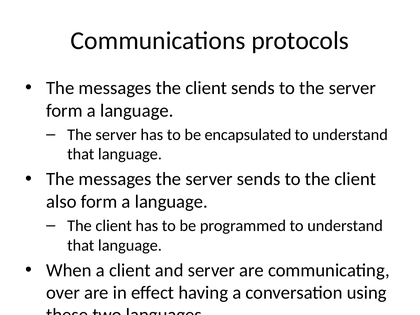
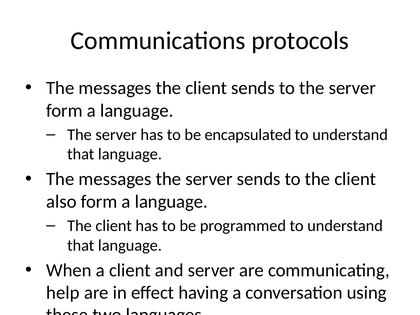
over: over -> help
